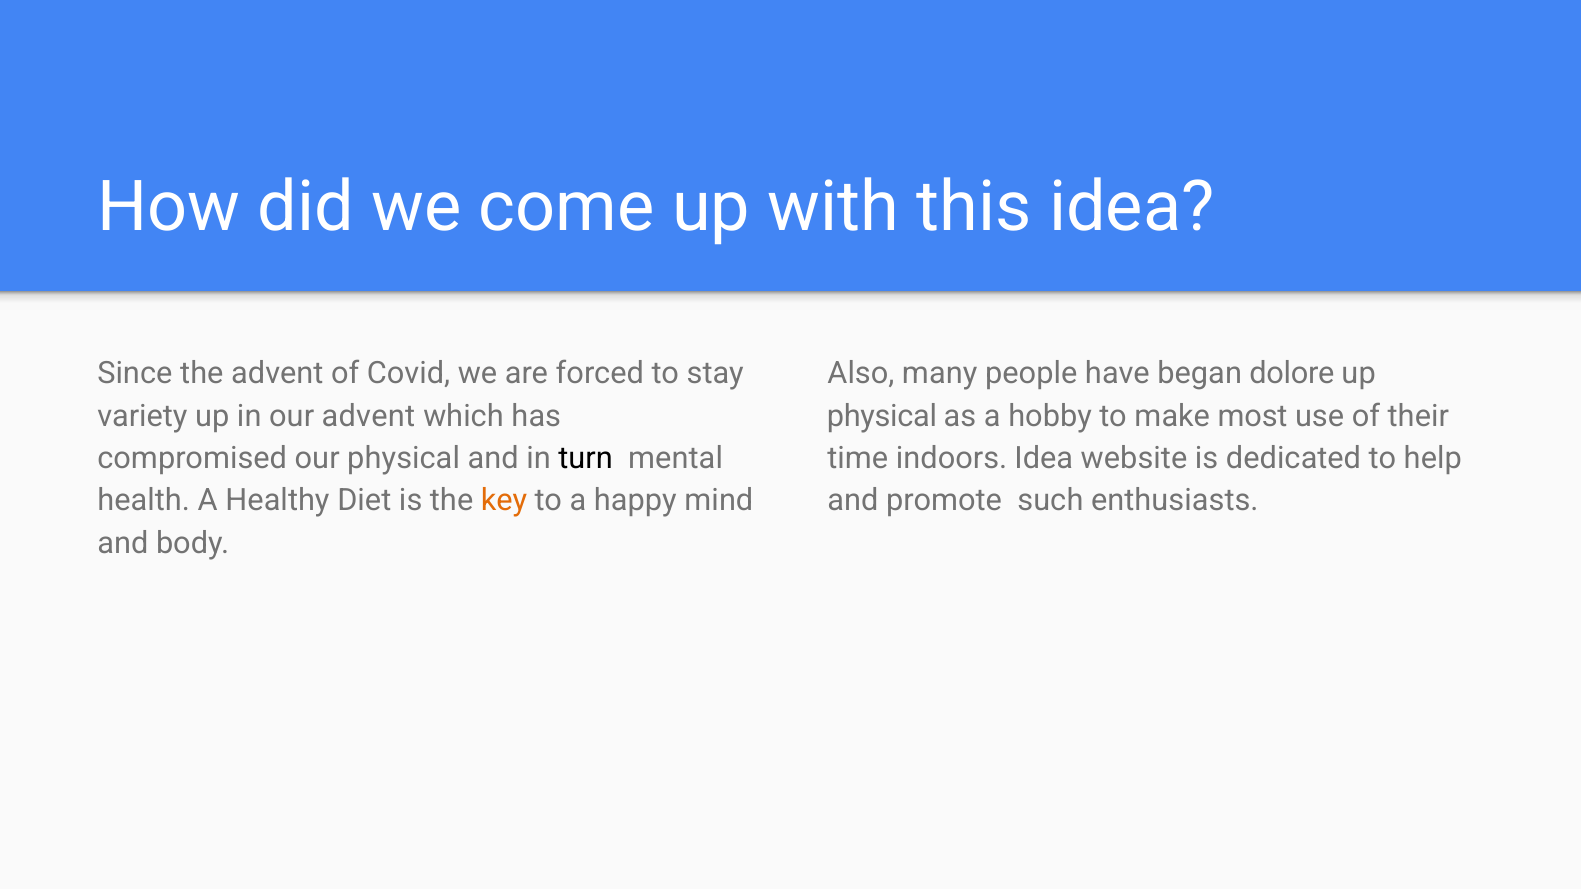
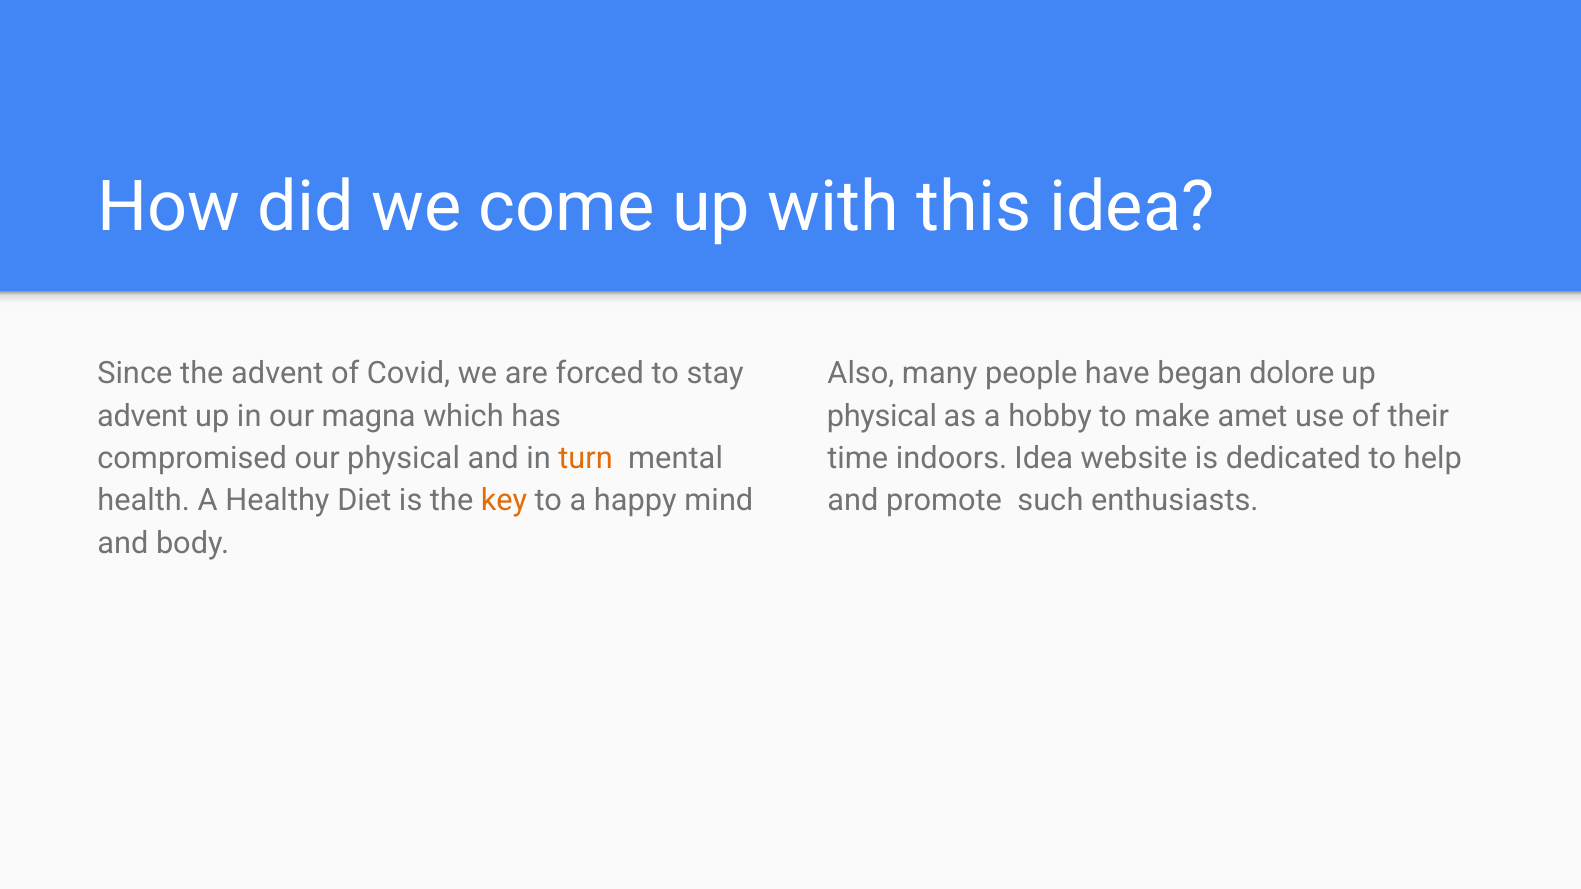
variety at (142, 416): variety -> advent
our advent: advent -> magna
most: most -> amet
turn colour: black -> orange
